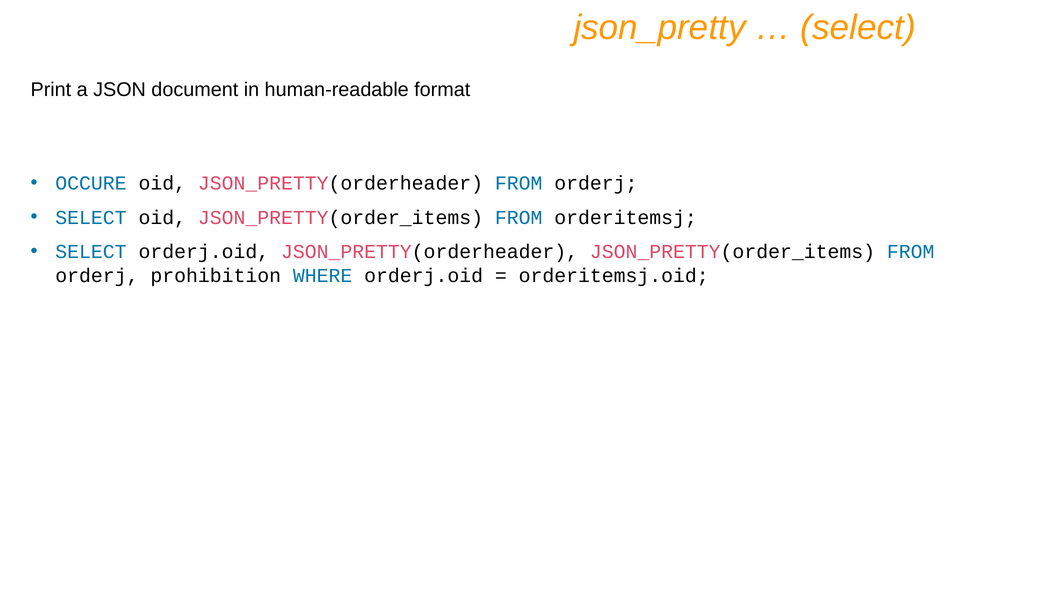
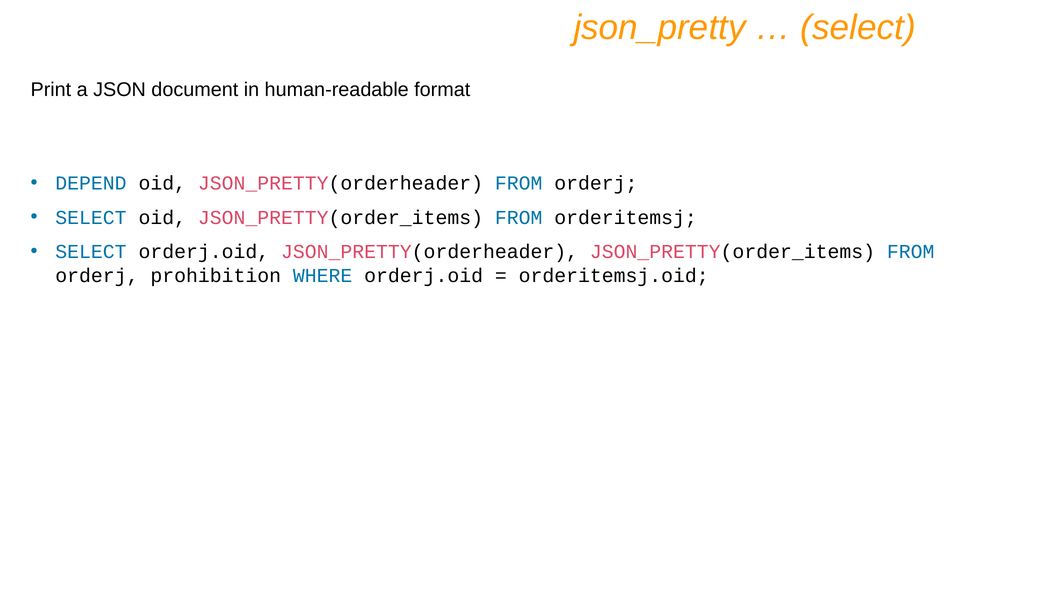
OCCURE: OCCURE -> DEPEND
